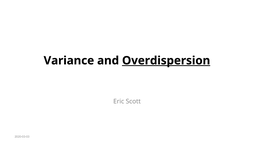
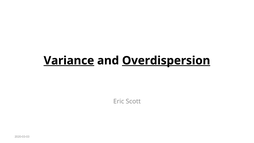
Variance underline: none -> present
